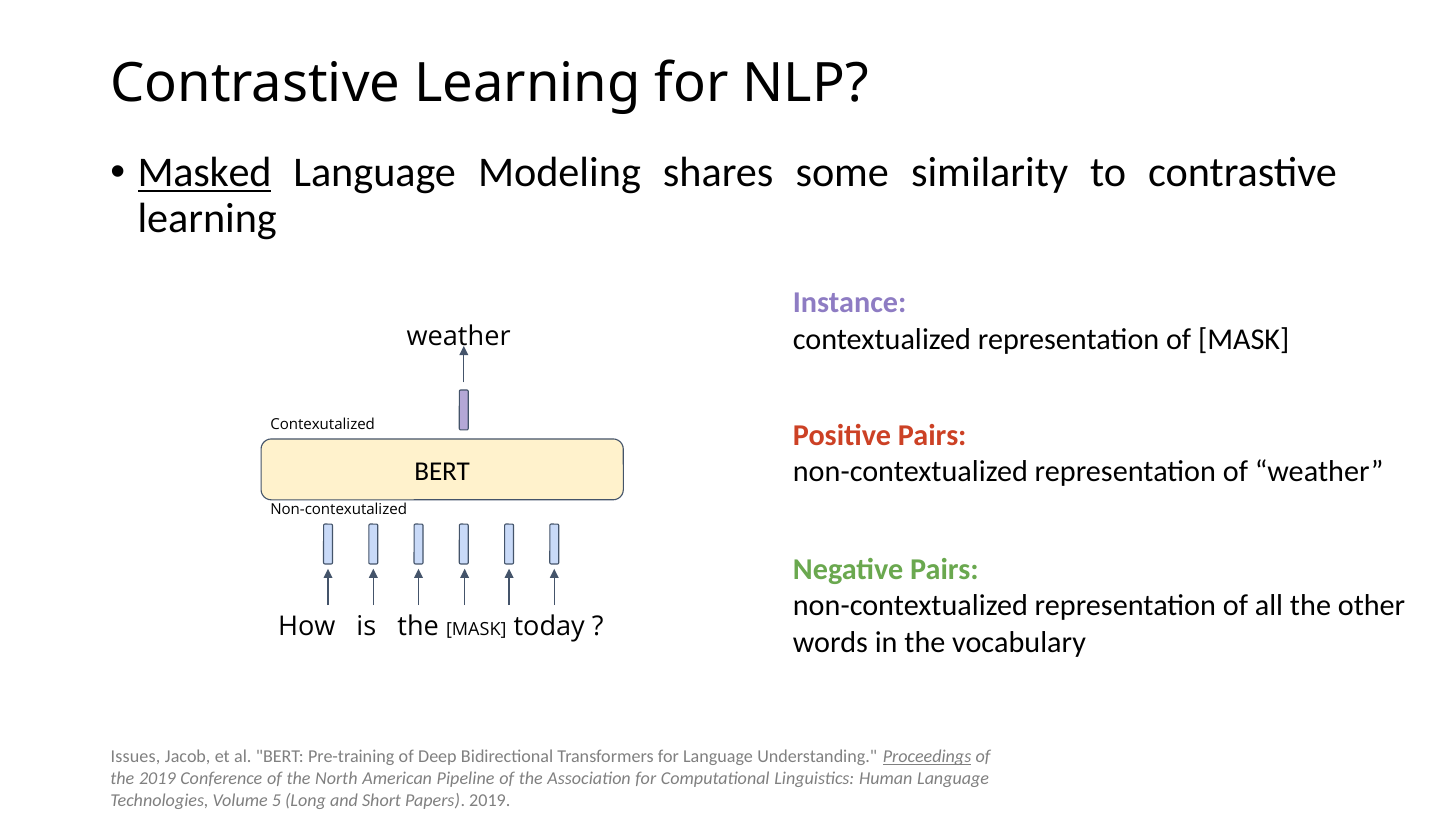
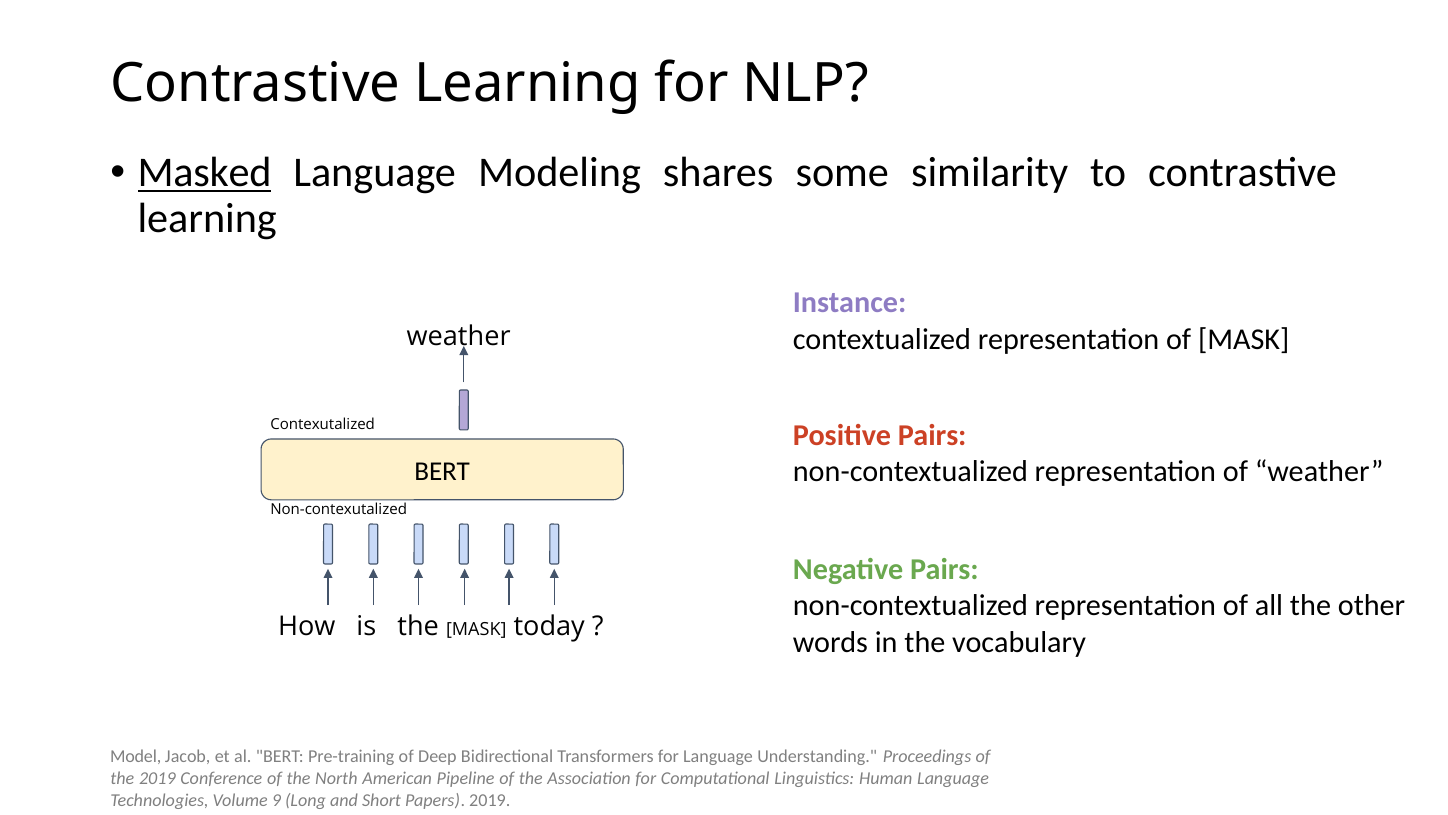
Issues: Issues -> Model
Proceedings underline: present -> none
5: 5 -> 9
